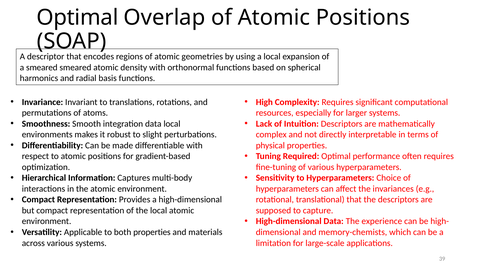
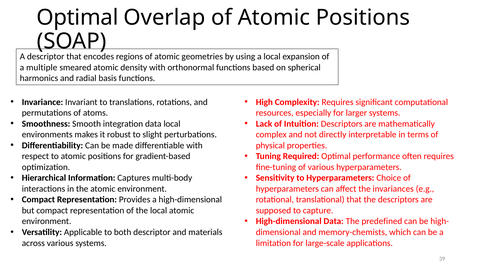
a smeared: smeared -> multiple
experience: experience -> predefined
both properties: properties -> descriptor
